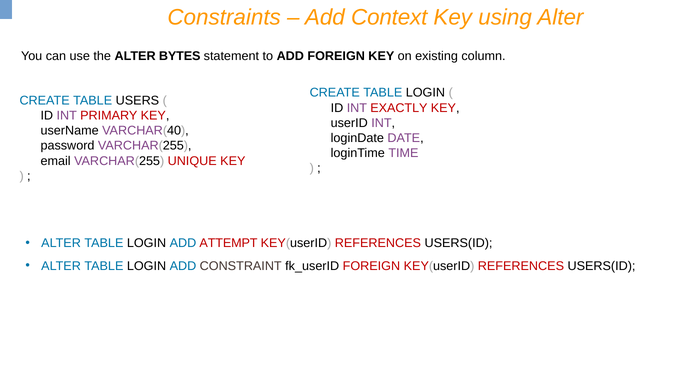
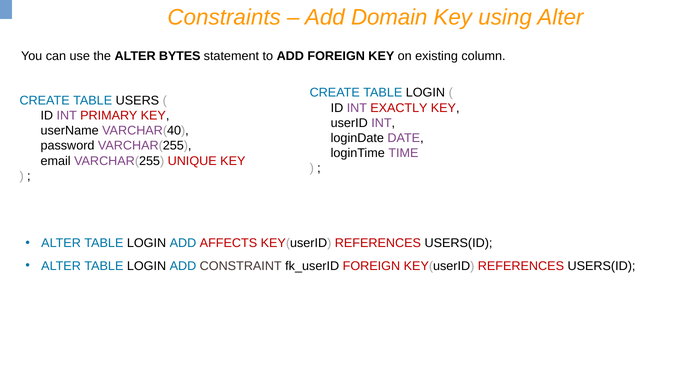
Context: Context -> Domain
ATTEMPT: ATTEMPT -> AFFECTS
